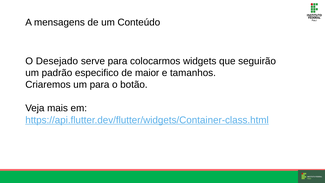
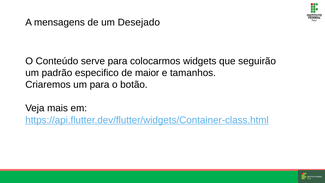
Conteúdo: Conteúdo -> Desejado
Desejado: Desejado -> Conteúdo
